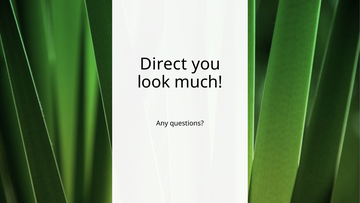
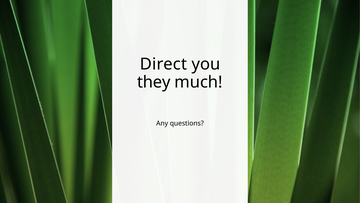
look: look -> they
